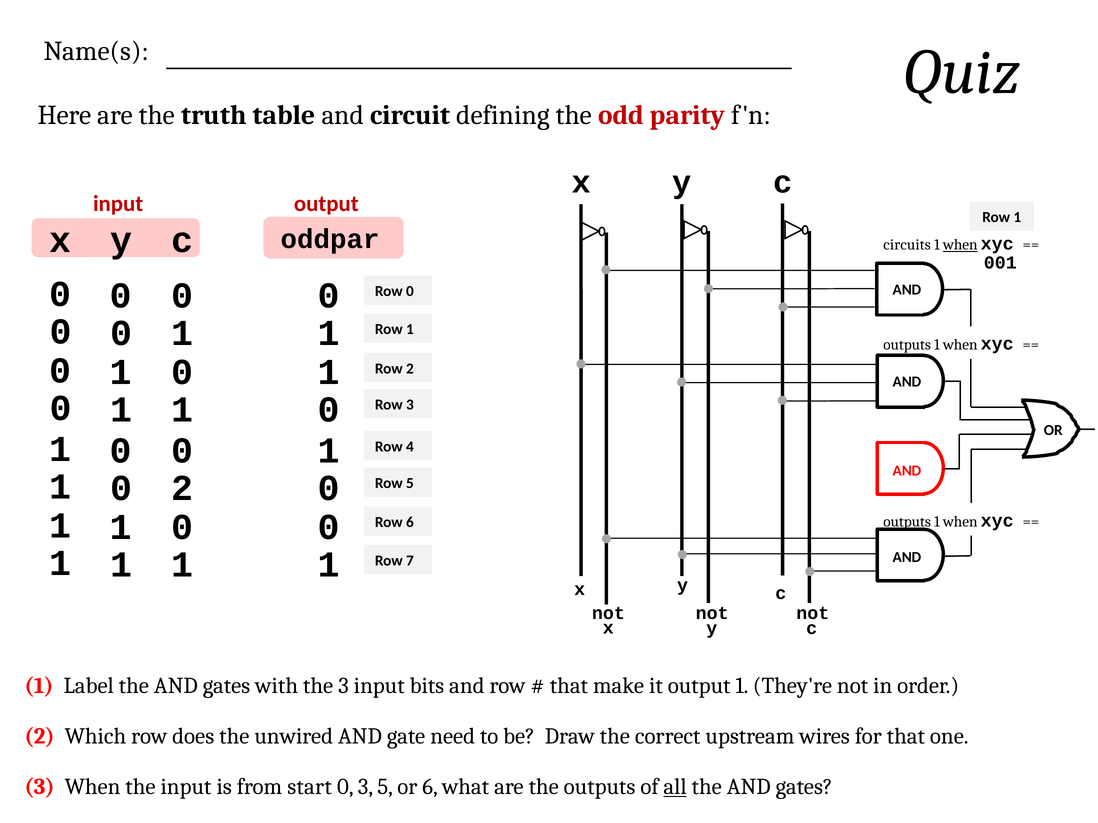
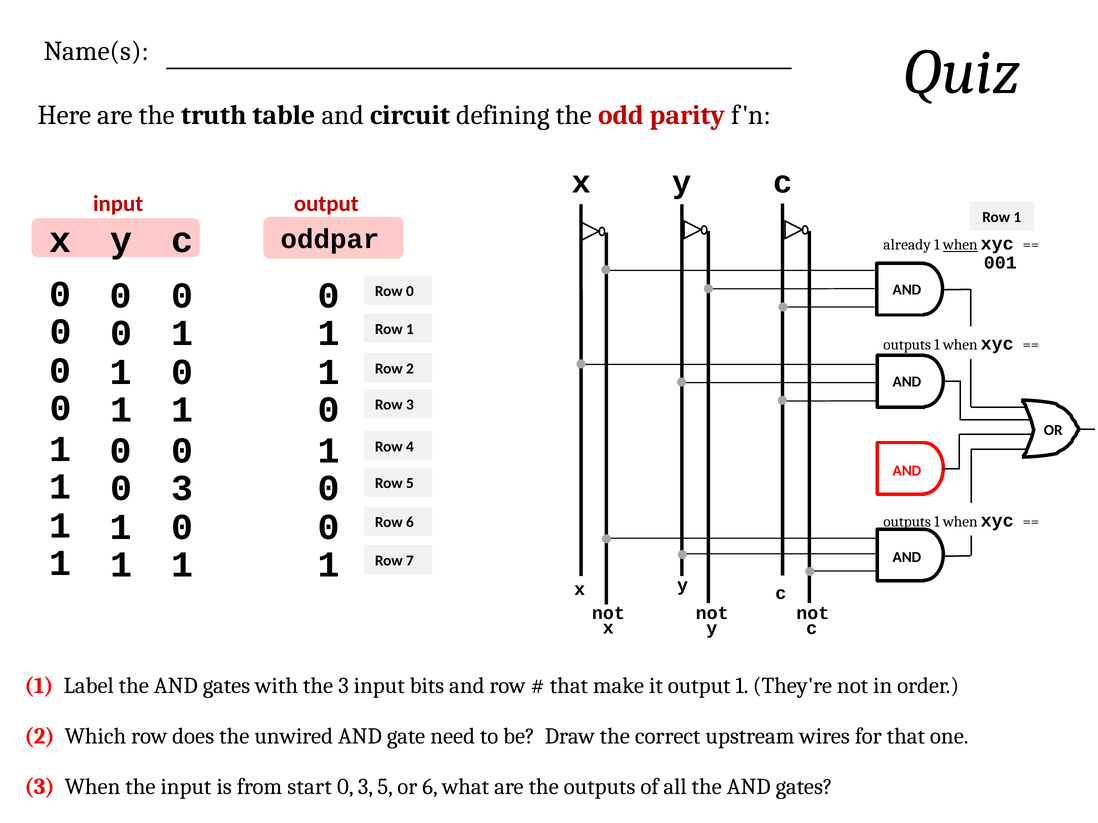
circuits: circuits -> already
2 at (182, 488): 2 -> 3
all underline: present -> none
